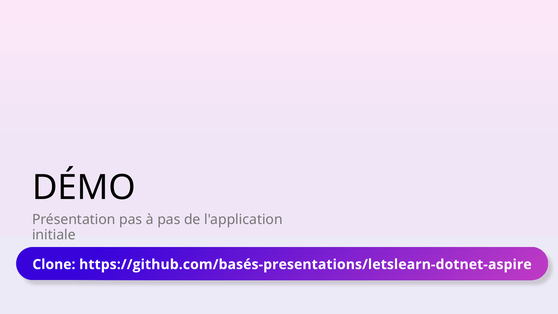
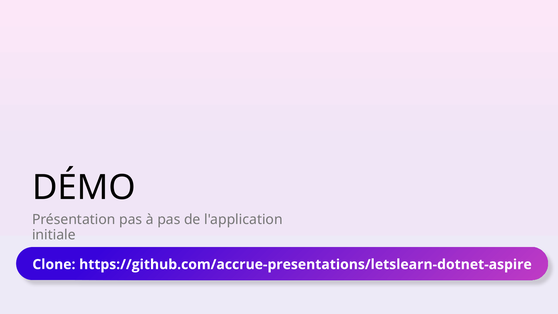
https://github.com/basés-presentations/letslearn-dotnet-aspire: https://github.com/basés-presentations/letslearn-dotnet-aspire -> https://github.com/accrue-presentations/letslearn-dotnet-aspire
